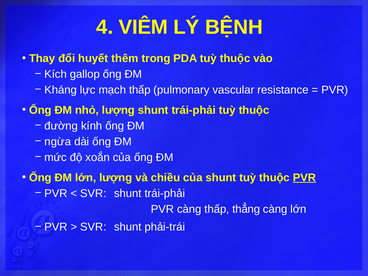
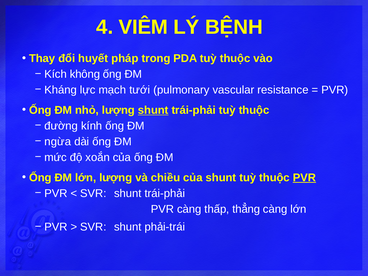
thêm: thêm -> pháp
gallop: gallop -> không
mạch thấp: thấp -> tưới
shunt at (153, 110) underline: none -> present
